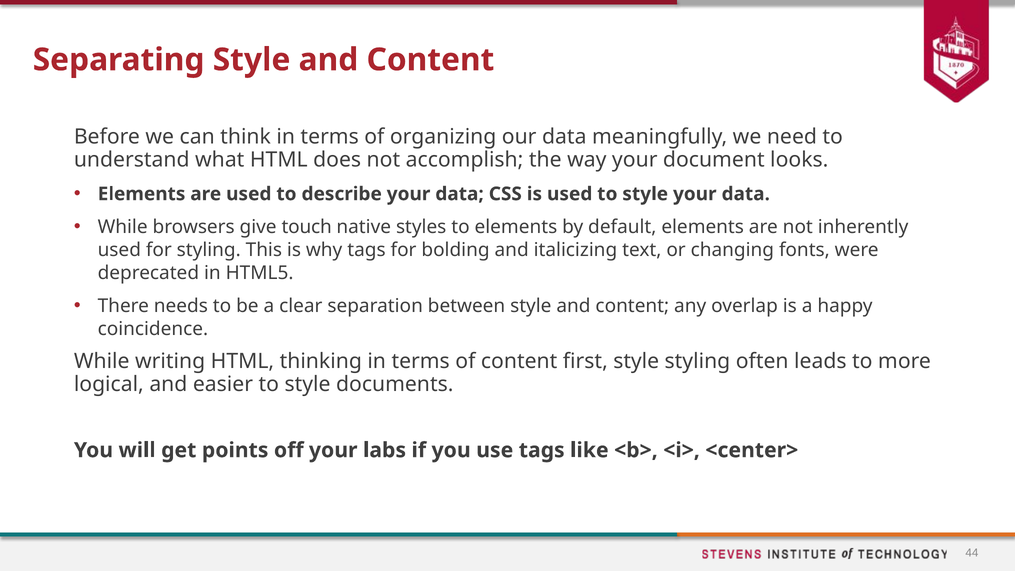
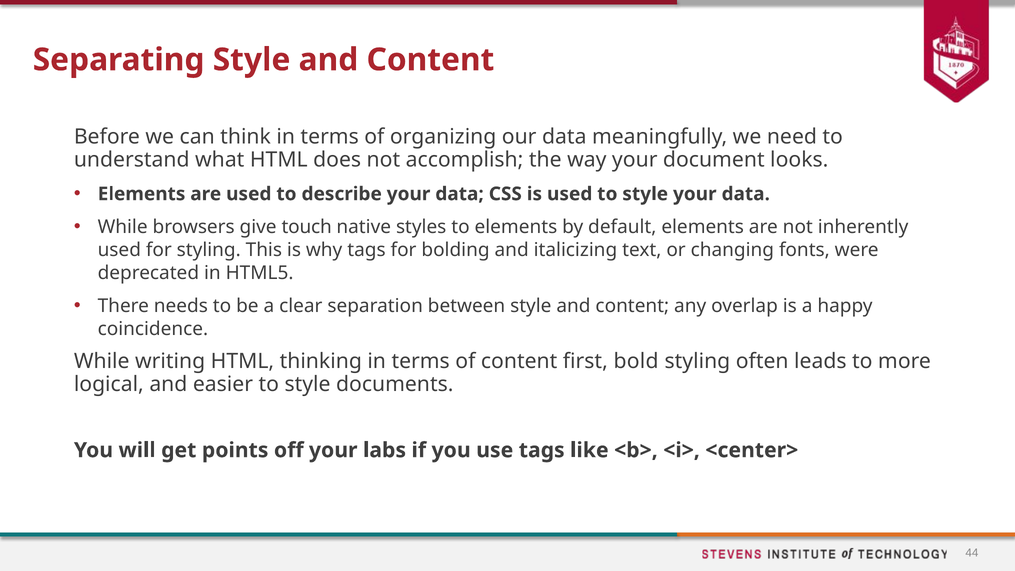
first style: style -> bold
